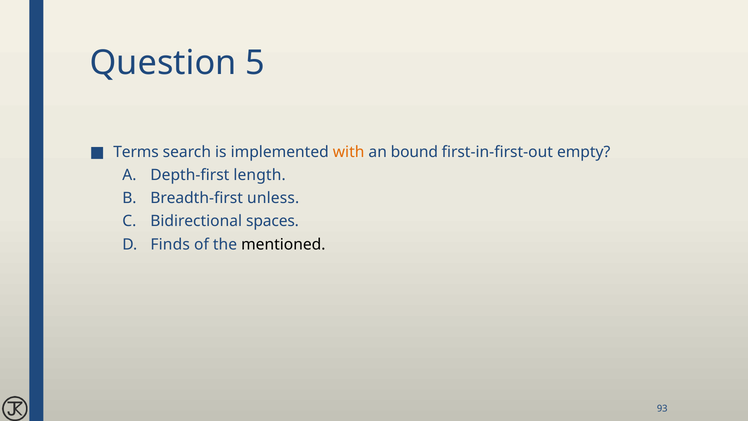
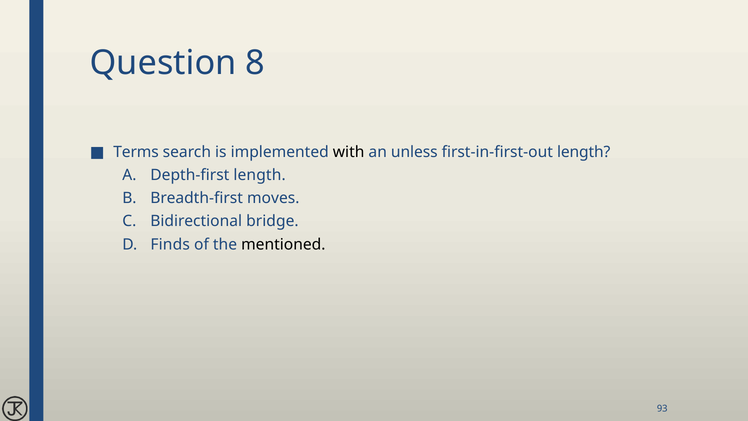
5: 5 -> 8
with colour: orange -> black
bound: bound -> unless
first-in-first-out empty: empty -> length
unless: unless -> moves
spaces: spaces -> bridge
